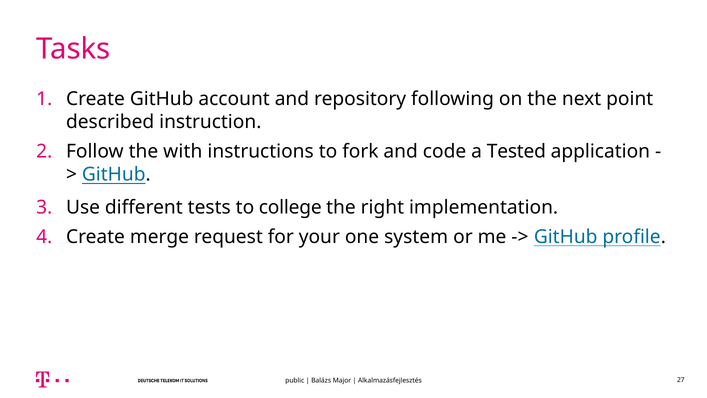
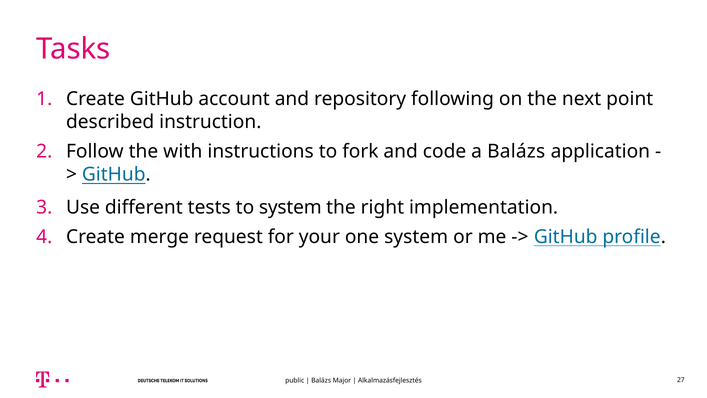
a Tested: Tested -> Balázs
to college: college -> system
